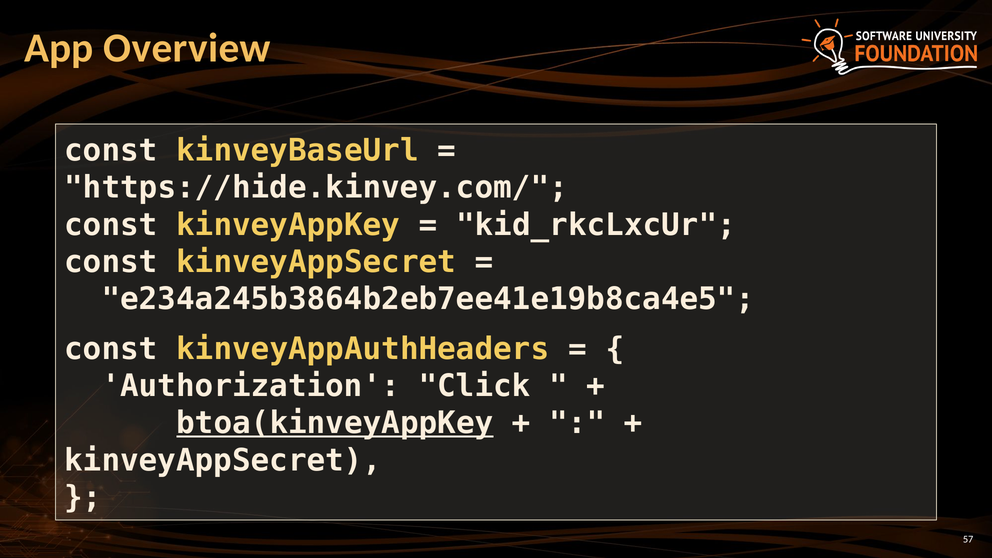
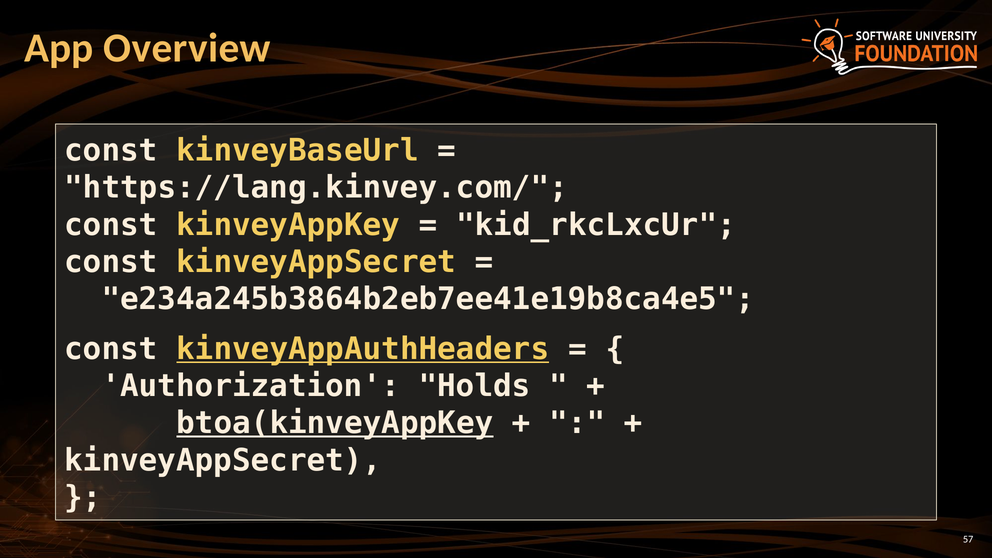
https://hide.kinvey.com/: https://hide.kinvey.com/ -> https://lang.kinvey.com/
kinveyAppAuthHeaders underline: none -> present
Click: Click -> Holds
